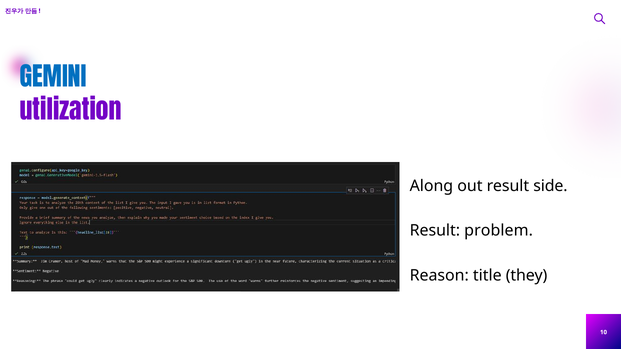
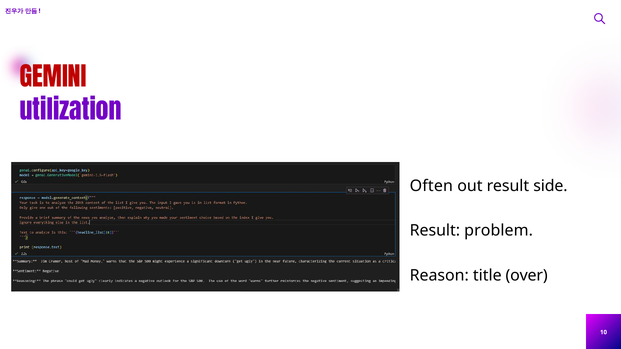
GEMINI colour: blue -> red
Along: Along -> Often
they: they -> over
